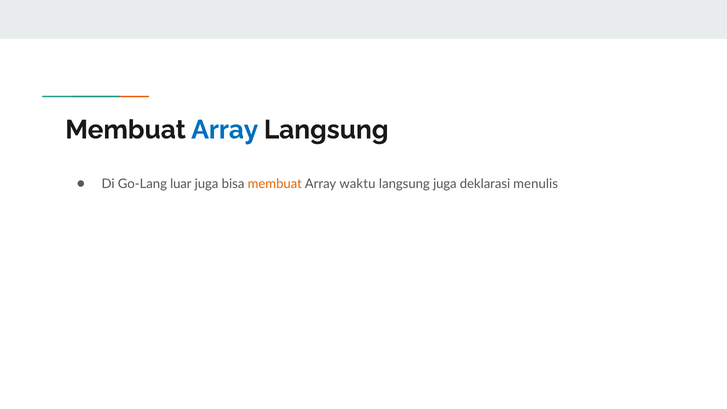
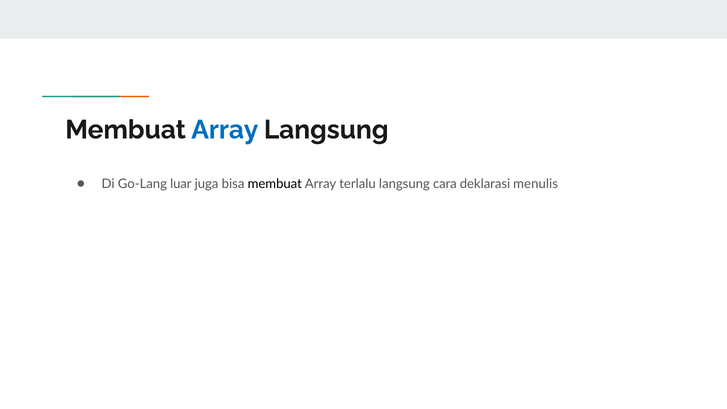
membuat at (275, 184) colour: orange -> black
waktu: waktu -> terlalu
langsung juga: juga -> cara
